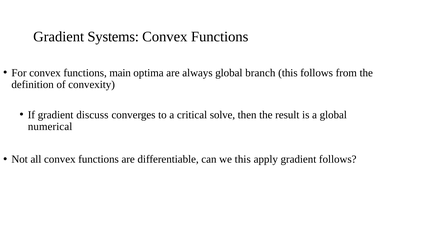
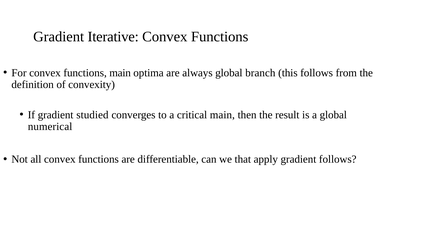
Systems: Systems -> Iterative
discuss: discuss -> studied
critical solve: solve -> main
we this: this -> that
